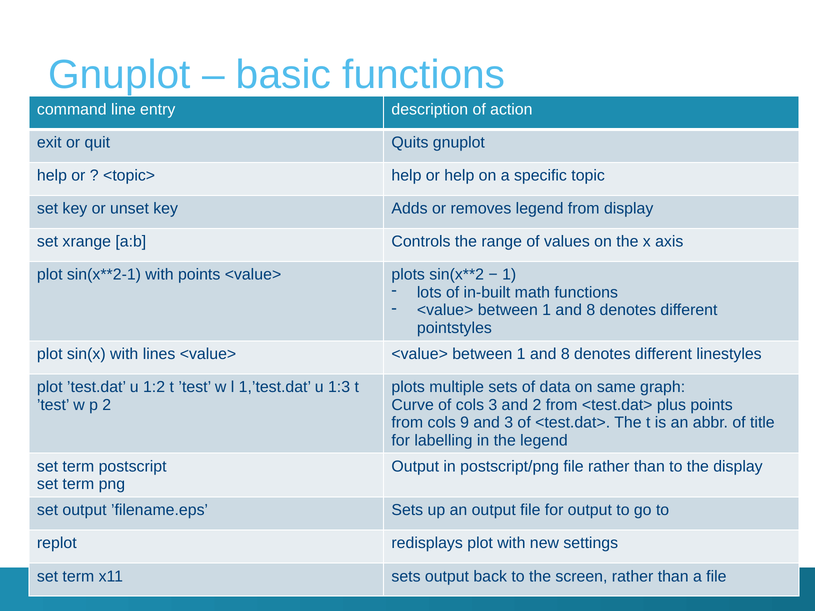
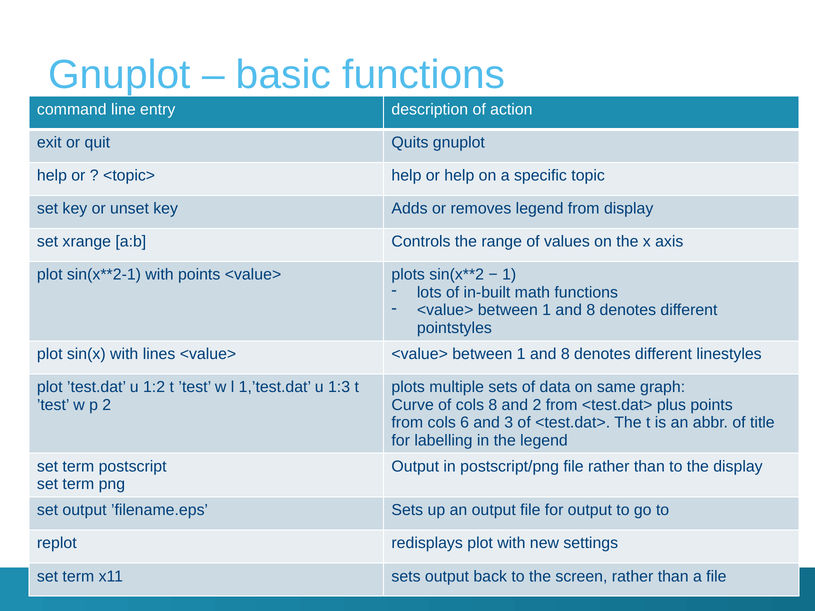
cols 3: 3 -> 8
9: 9 -> 6
